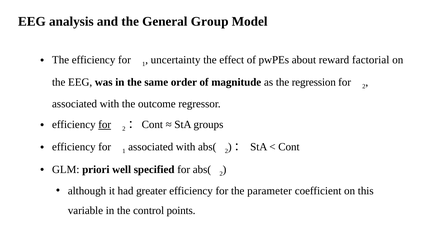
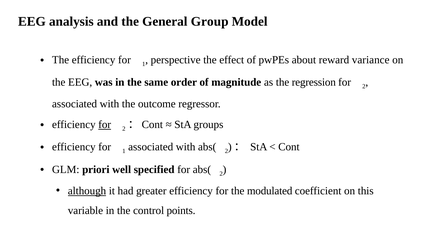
uncertainty: uncertainty -> perspective
factorial: factorial -> variance
although underline: none -> present
parameter: parameter -> modulated
